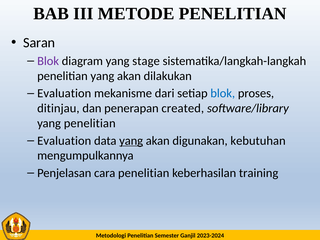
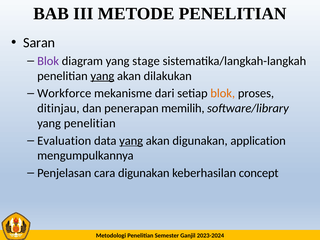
yang at (102, 76) underline: none -> present
Evaluation at (64, 93): Evaluation -> Workforce
blok at (223, 93) colour: blue -> orange
created: created -> memilih
kebutuhan: kebutuhan -> application
cara penelitian: penelitian -> digunakan
training: training -> concept
